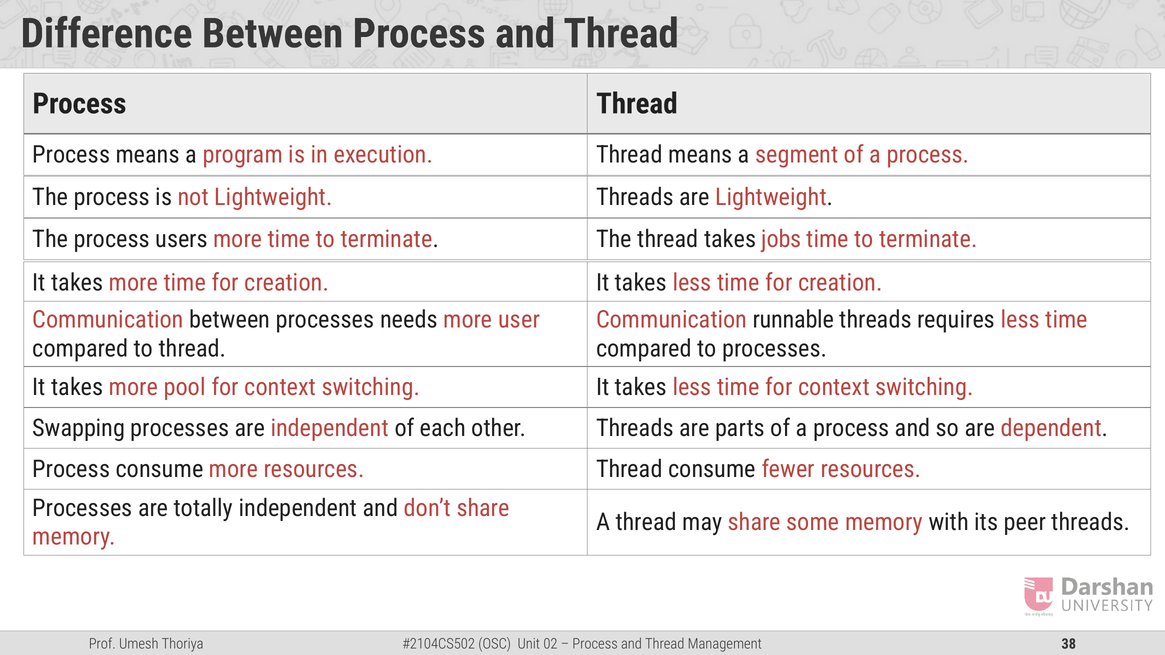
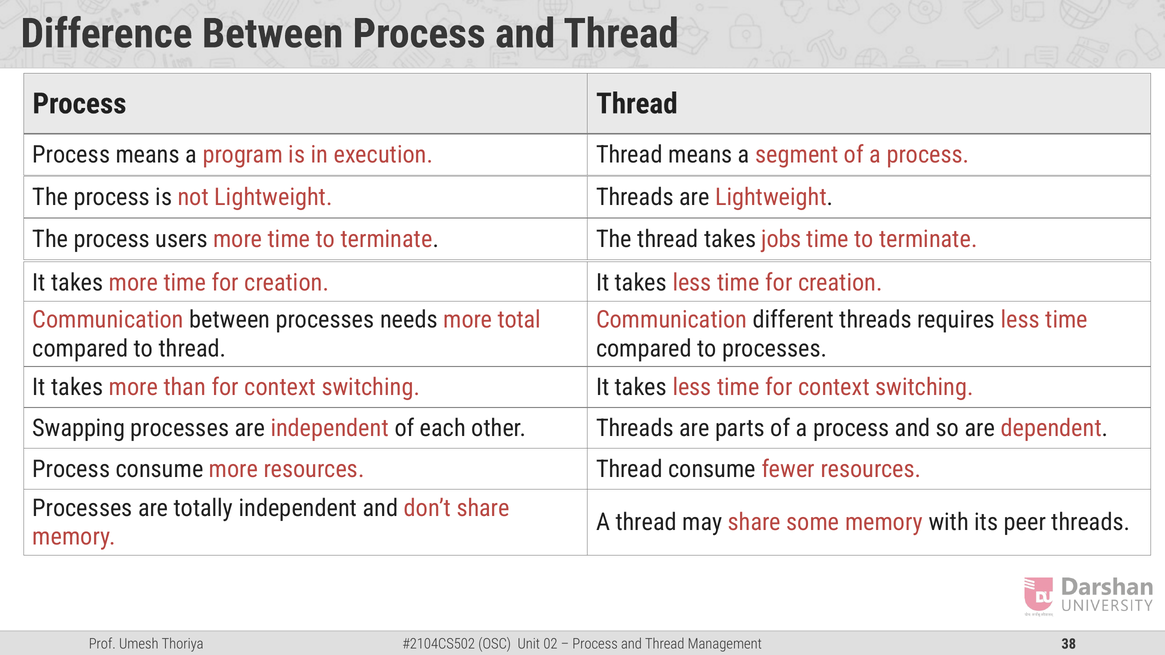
user: user -> total
runnable: runnable -> different
pool: pool -> than
